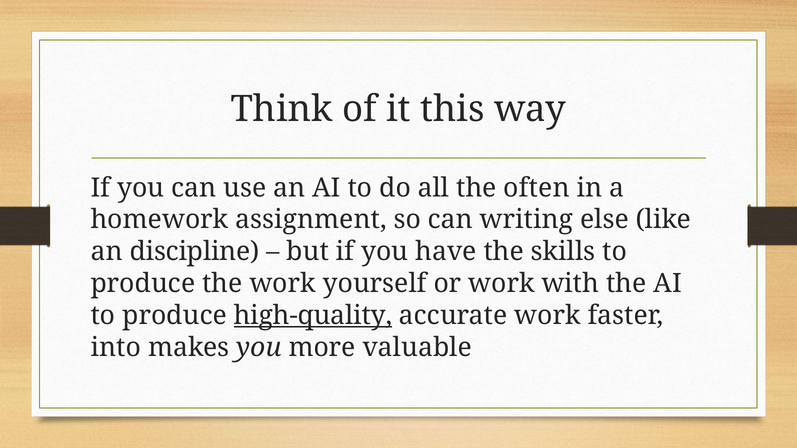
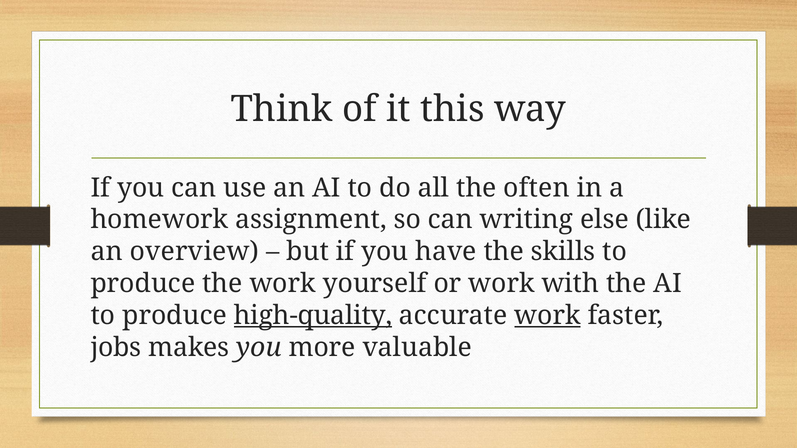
discipline: discipline -> overview
work at (547, 316) underline: none -> present
into: into -> jobs
